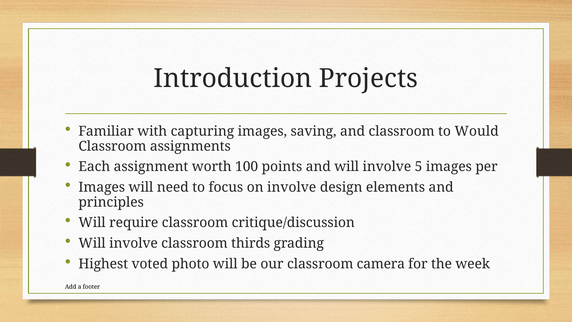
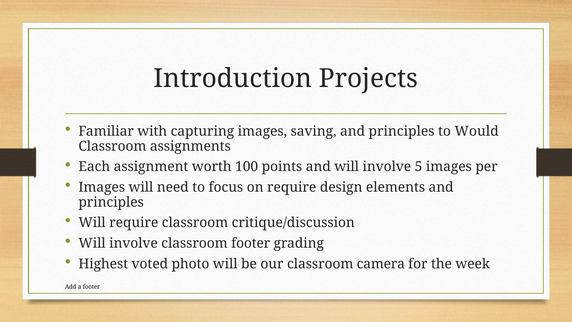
saving and classroom: classroom -> principles
on involve: involve -> require
classroom thirds: thirds -> footer
